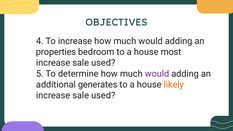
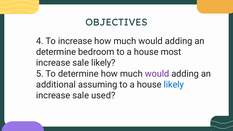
properties at (56, 52): properties -> determine
used at (103, 63): used -> likely
generates: generates -> assuming
likely at (174, 85) colour: orange -> blue
